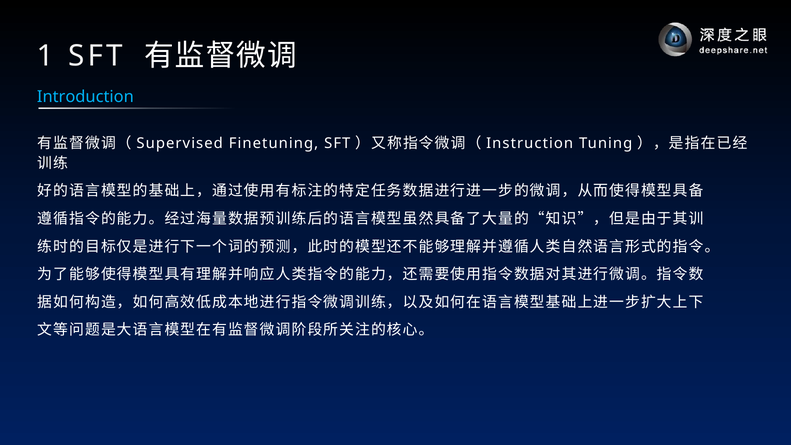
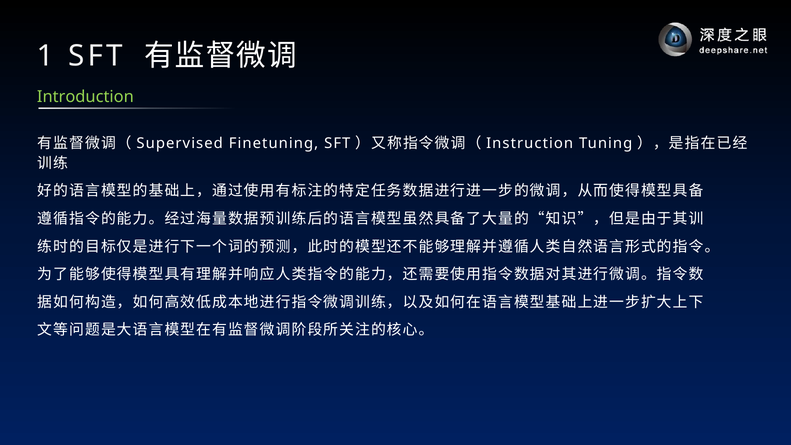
Introduction colour: light blue -> light green
